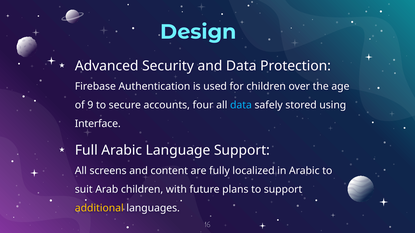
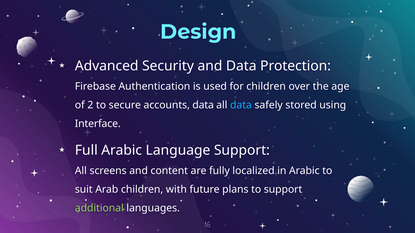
9: 9 -> 2
accounts four: four -> data
additional colour: yellow -> light green
